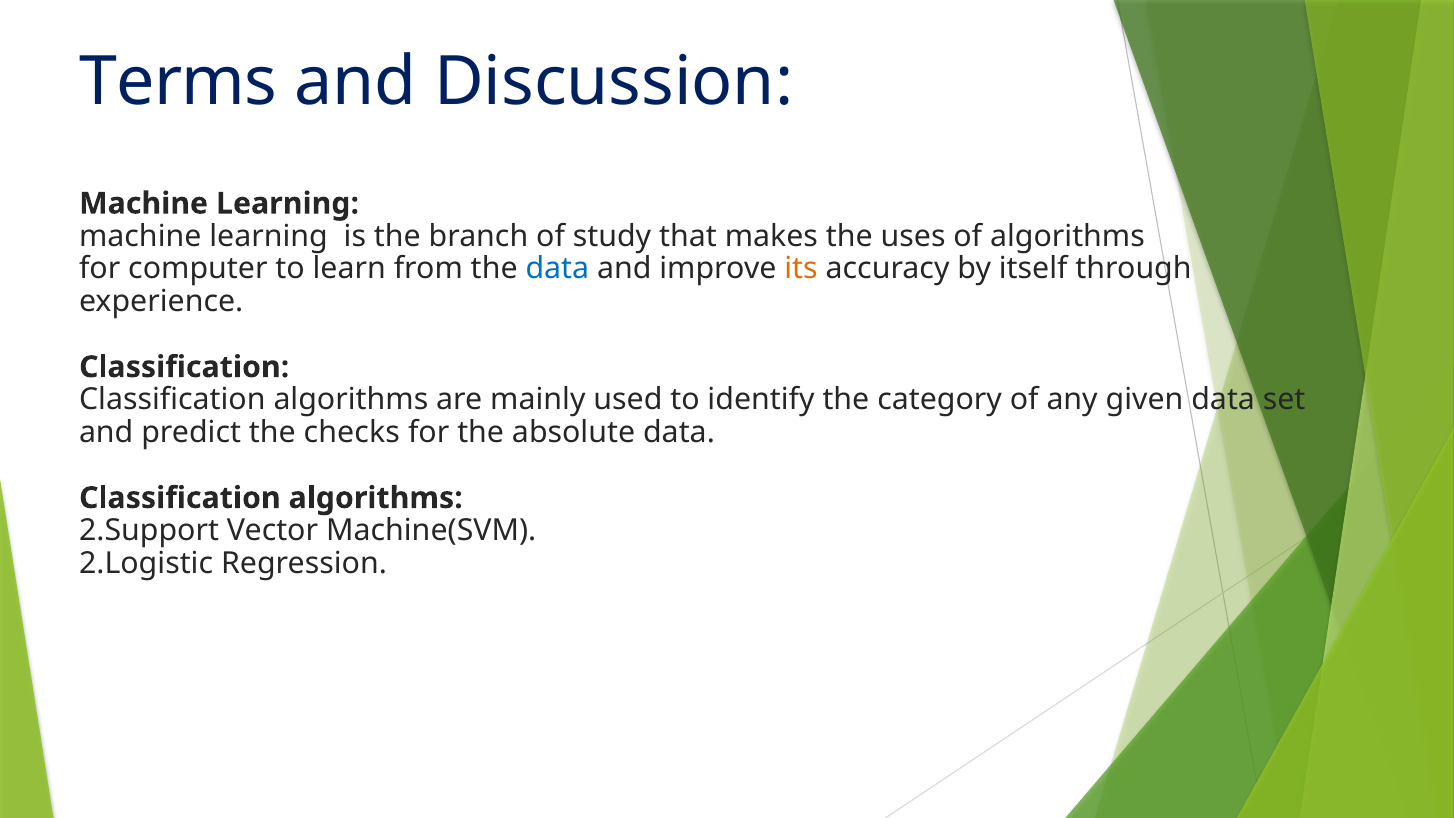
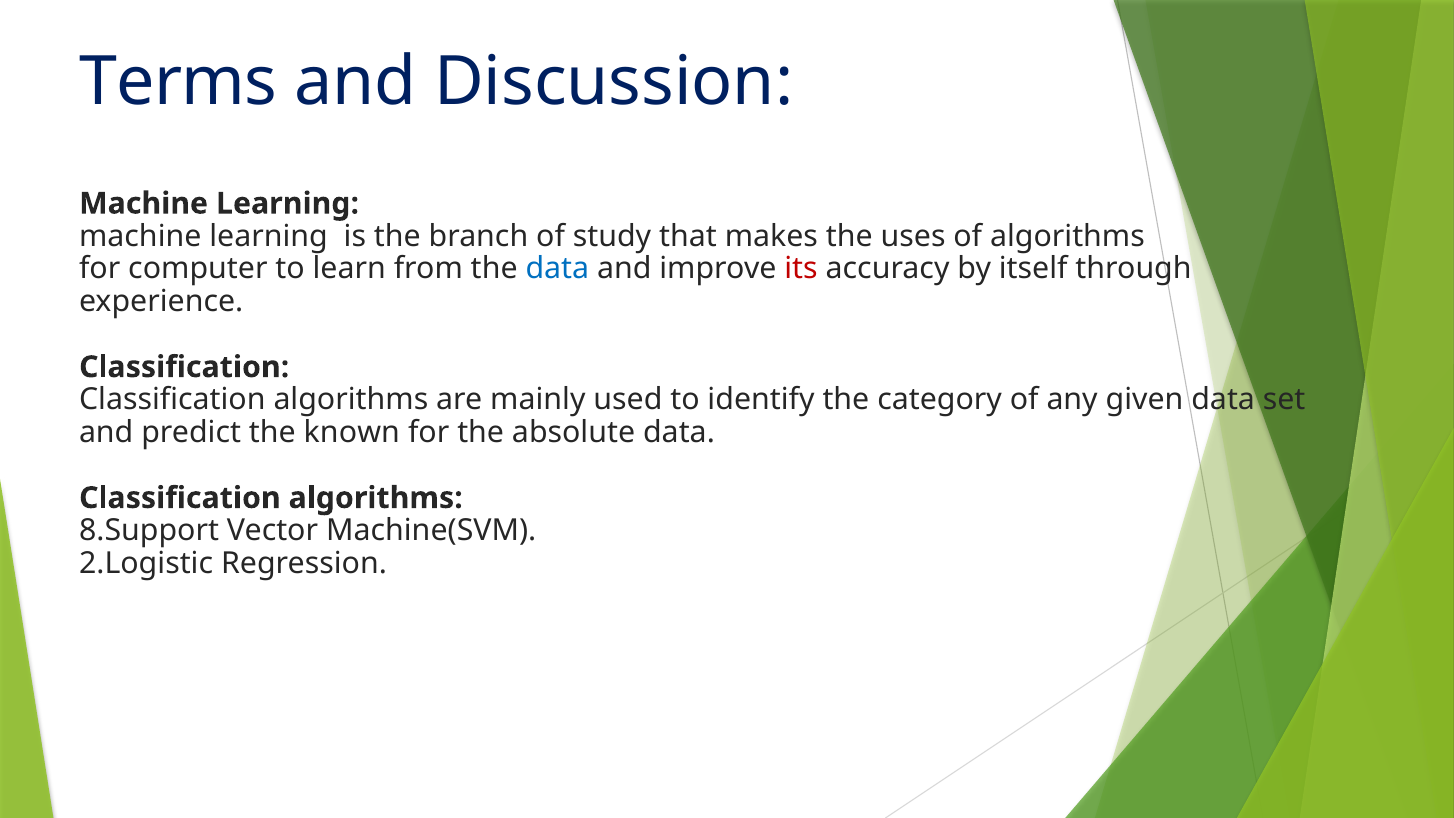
its colour: orange -> red
checks: checks -> known
2.Support: 2.Support -> 8.Support
